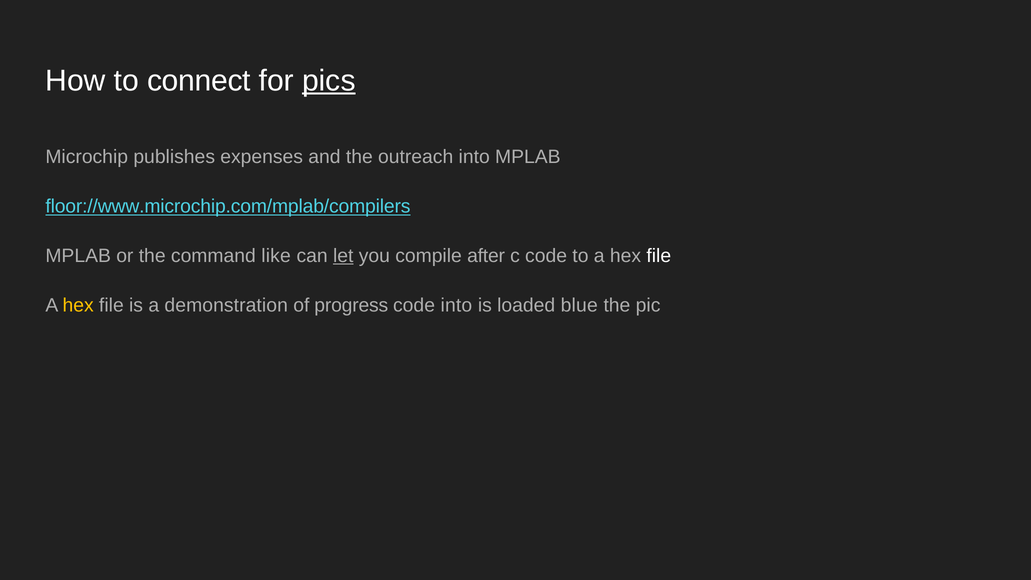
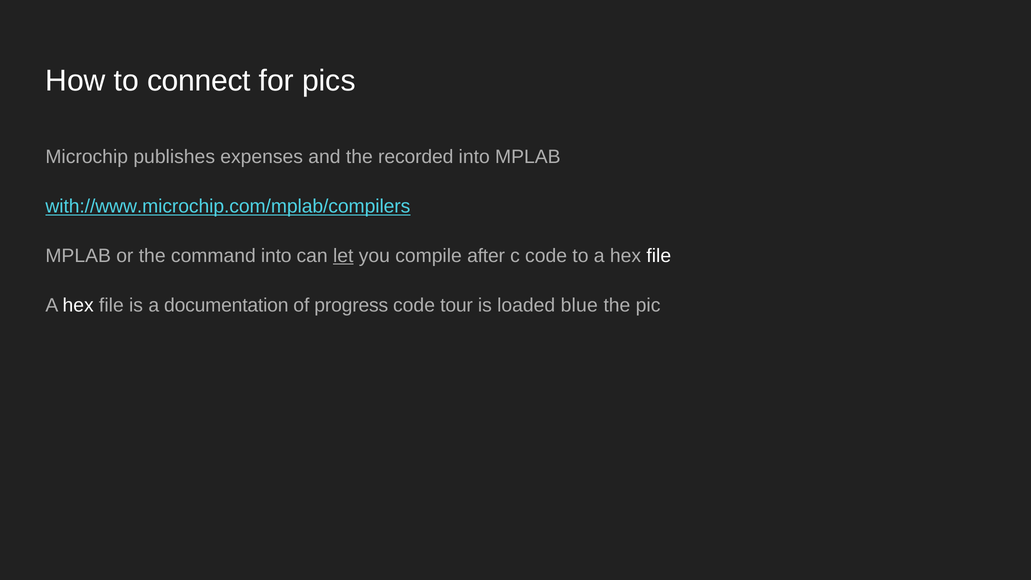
pics underline: present -> none
outreach: outreach -> recorded
floor://www.microchip.com/mplab/compilers: floor://www.microchip.com/mplab/compilers -> with://www.microchip.com/mplab/compilers
command like: like -> into
hex at (78, 305) colour: yellow -> white
demonstration: demonstration -> documentation
code into: into -> tour
